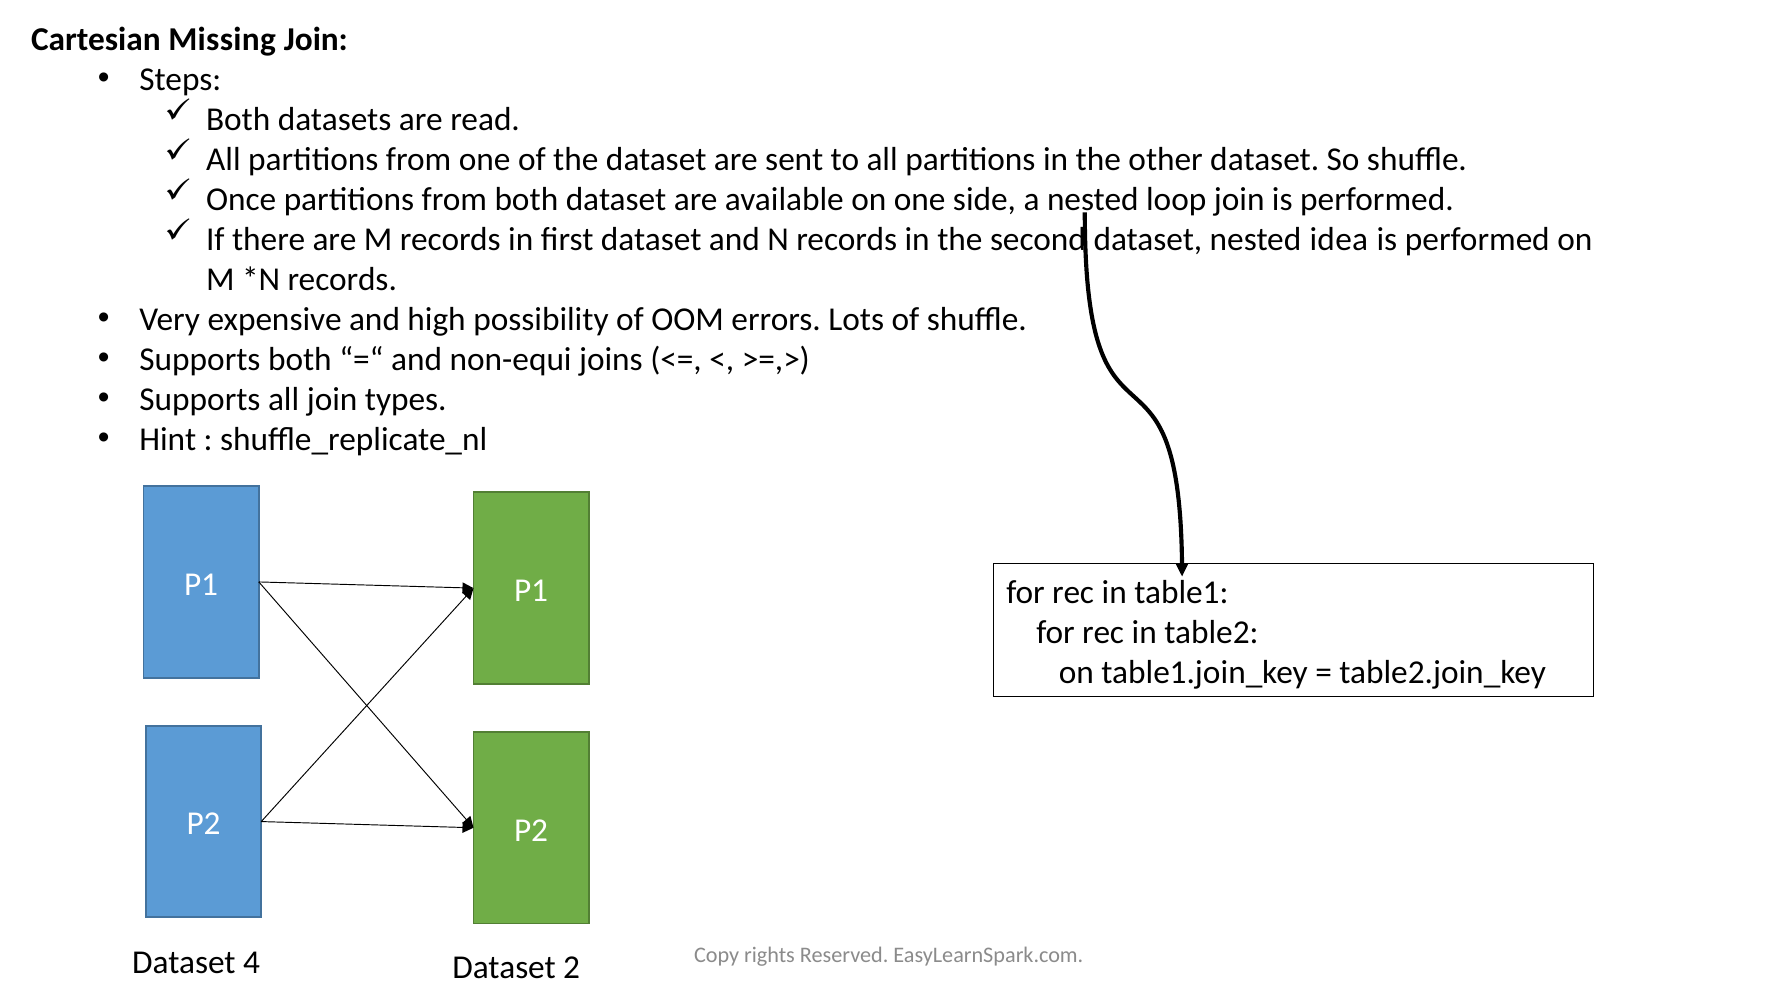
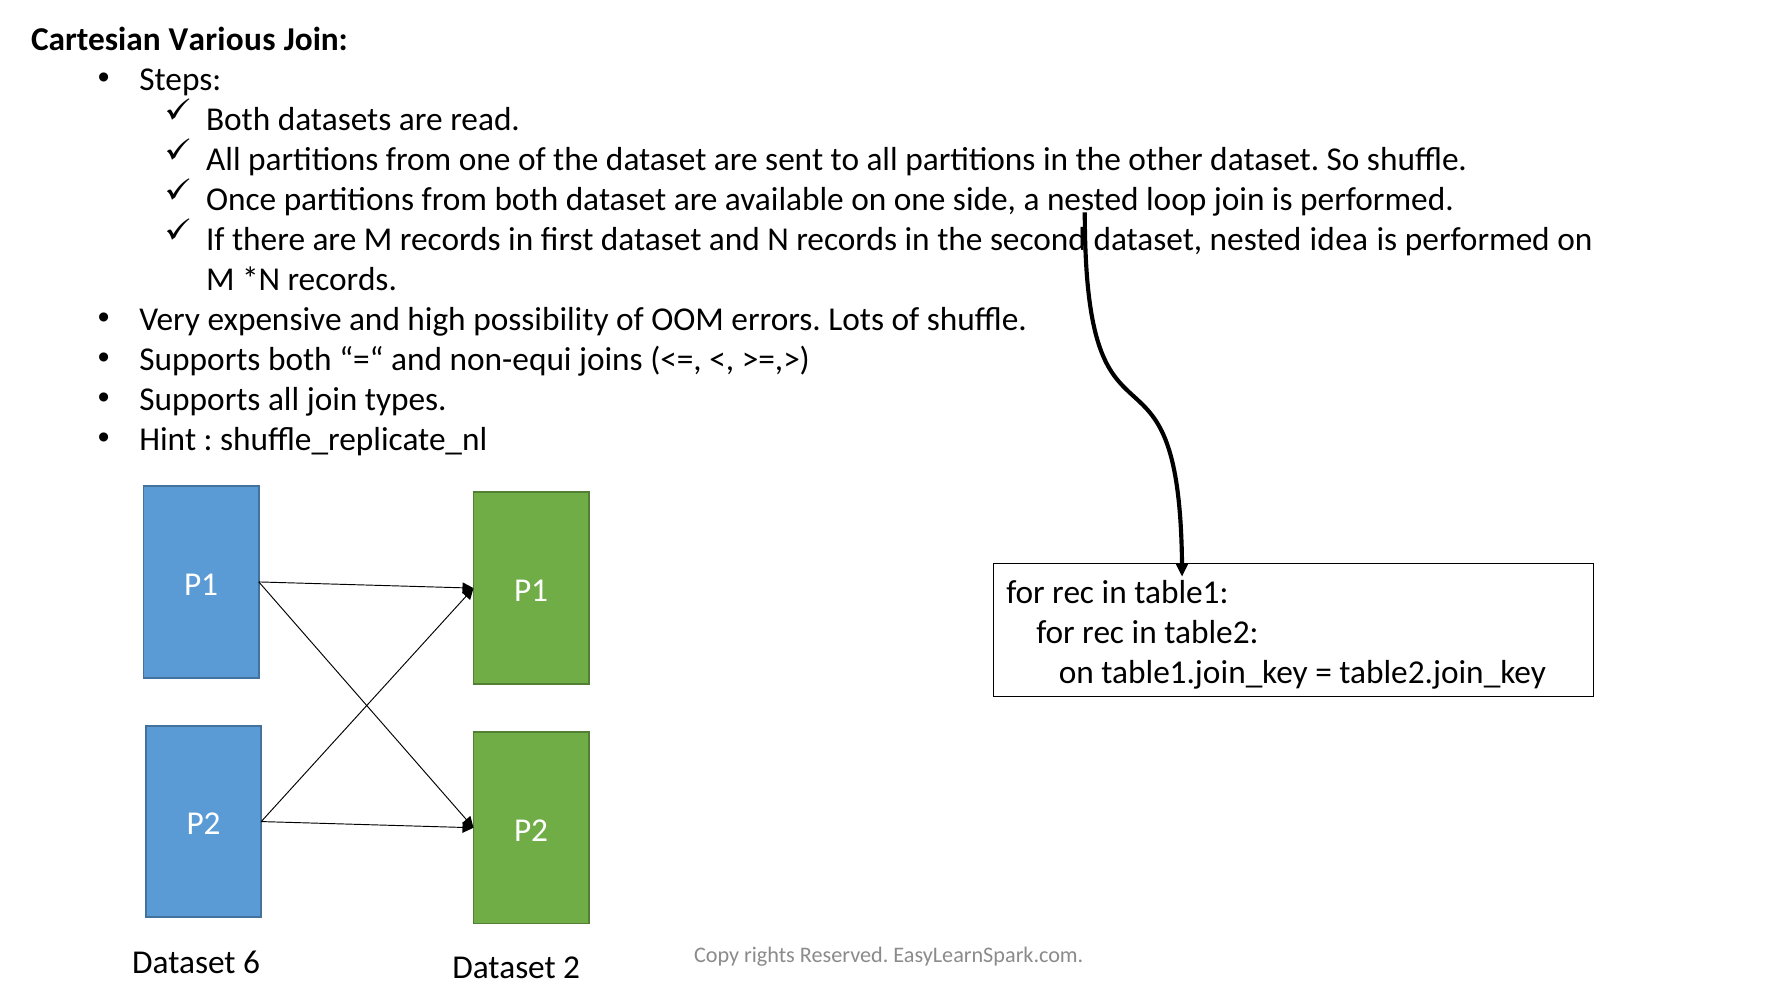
Missing: Missing -> Various
4: 4 -> 6
